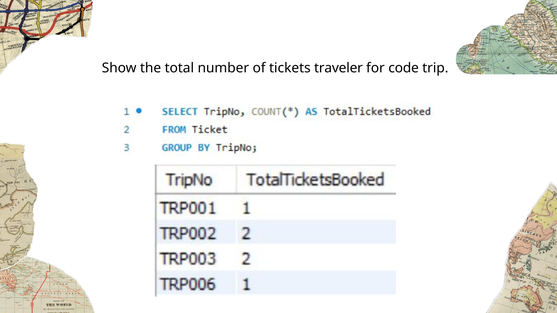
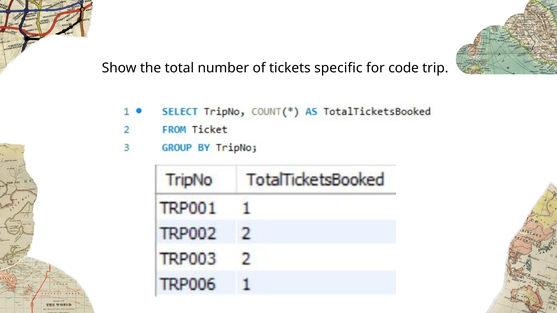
traveler: traveler -> specific
